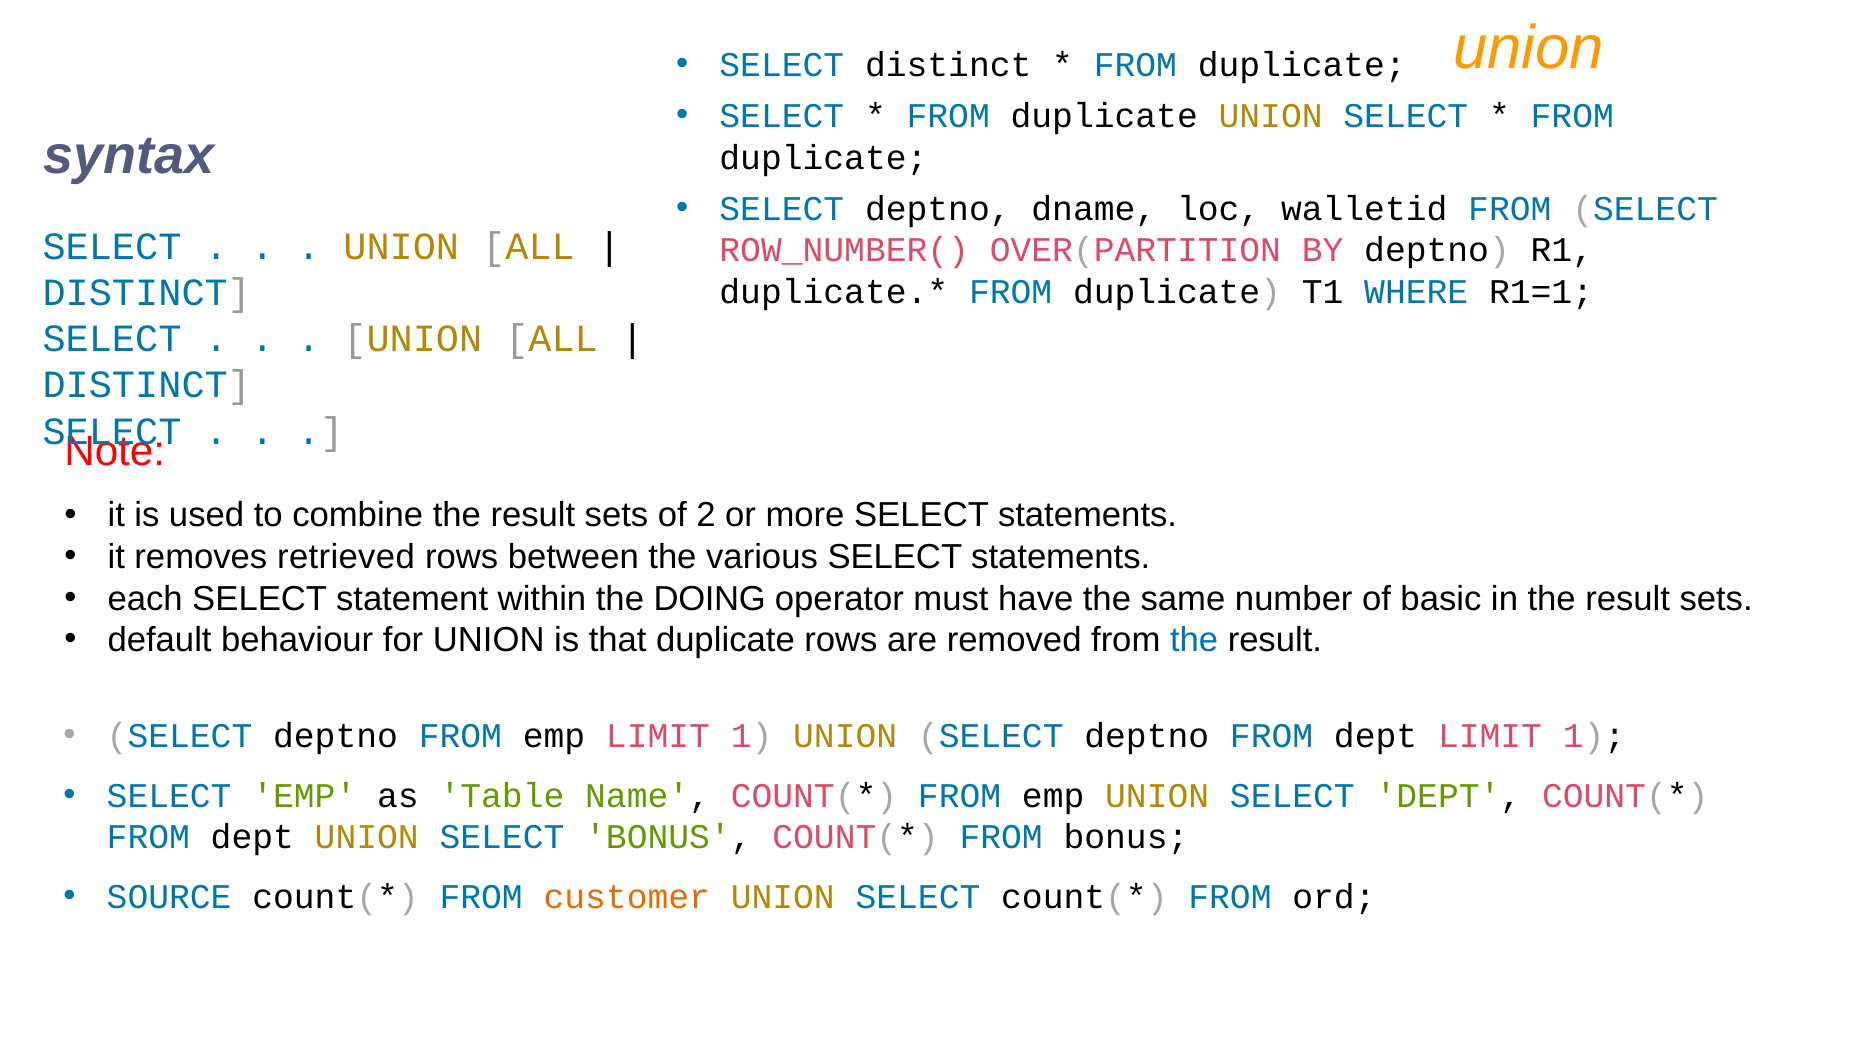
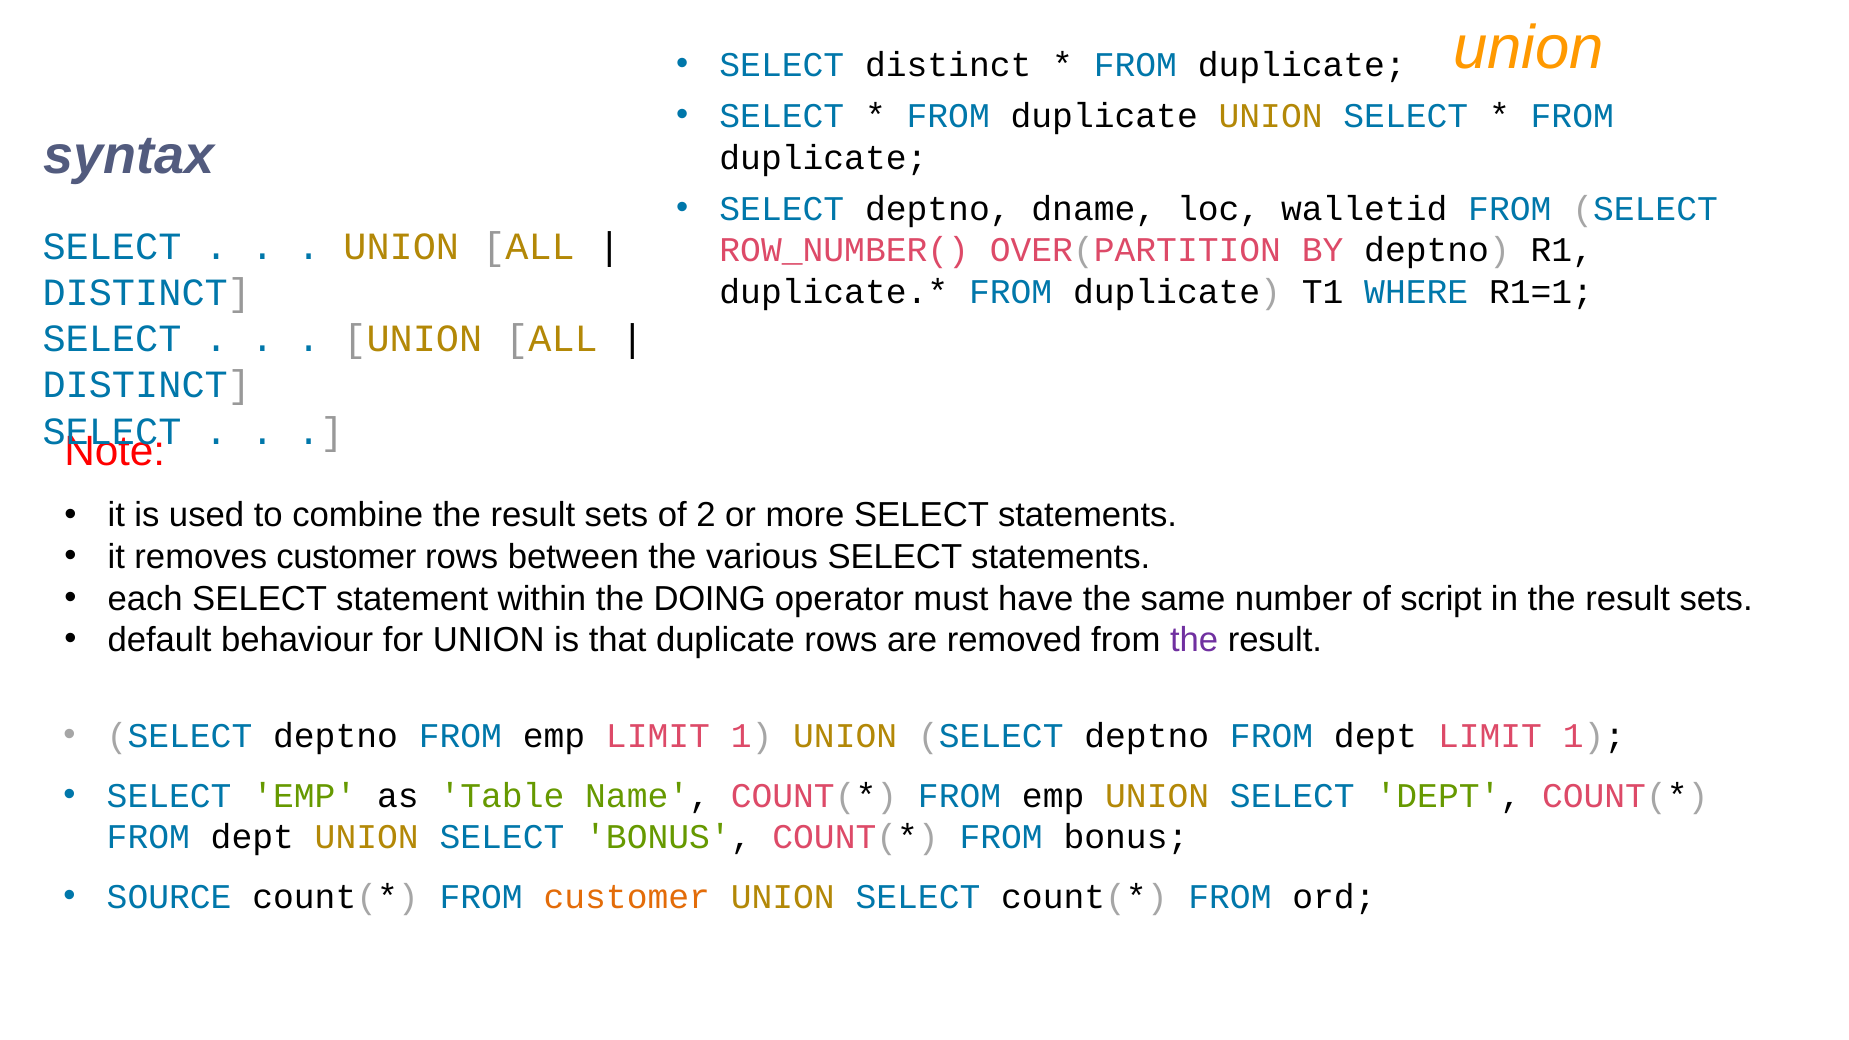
removes retrieved: retrieved -> customer
basic: basic -> script
the at (1194, 640) colour: blue -> purple
